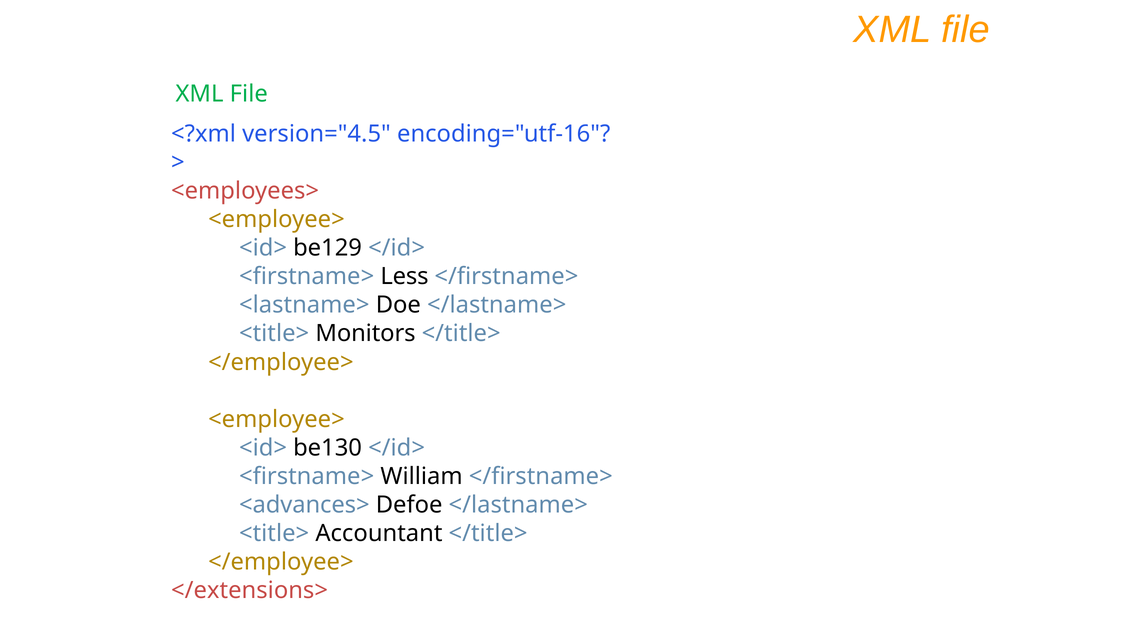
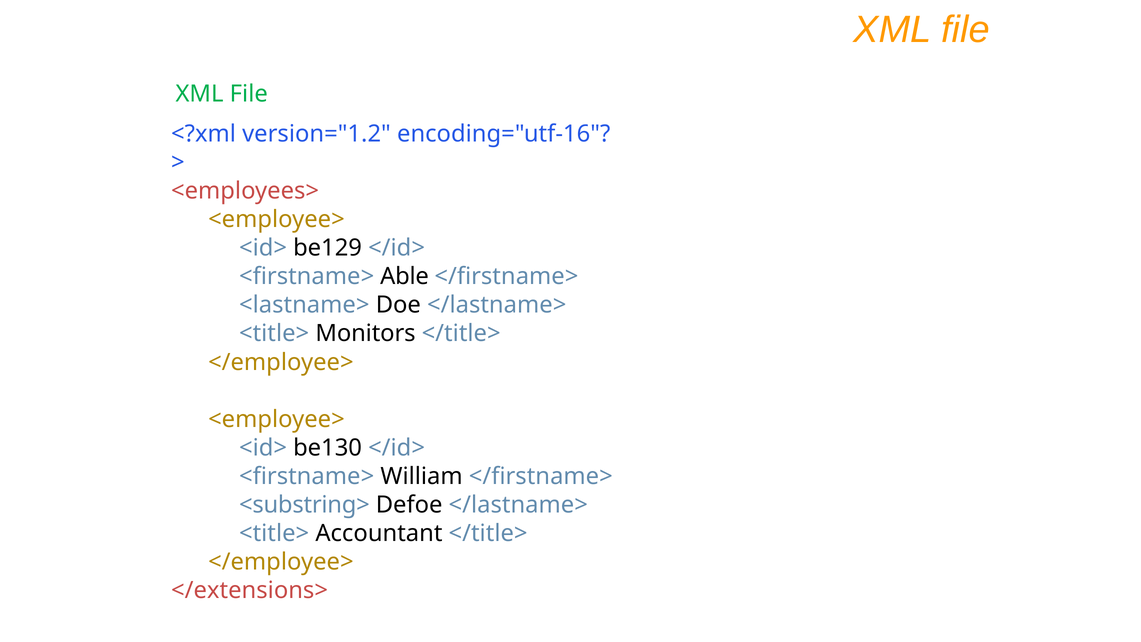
version="4.5: version="4.5 -> version="1.2
Less: Less -> Able
<advances>: <advances> -> <substring>
